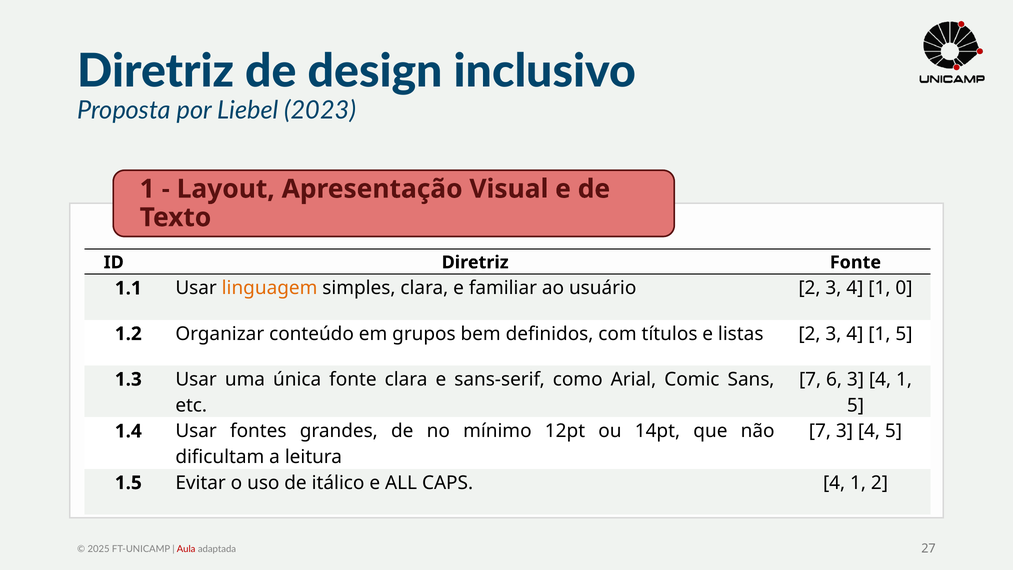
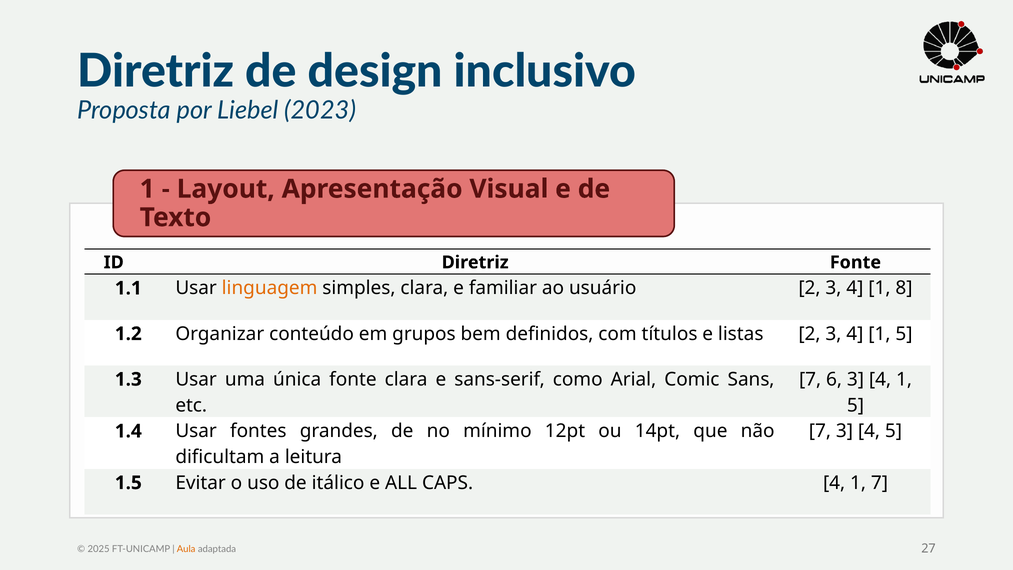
0: 0 -> 8
1 2: 2 -> 7
Aula colour: red -> orange
